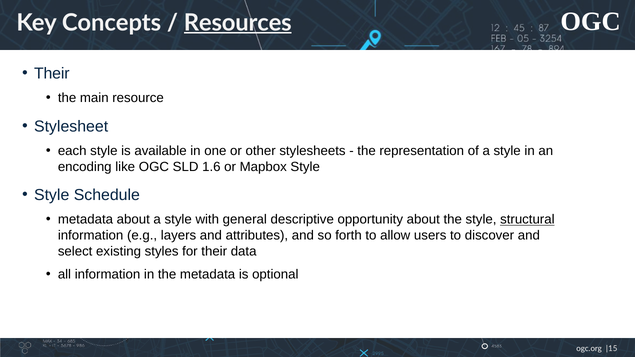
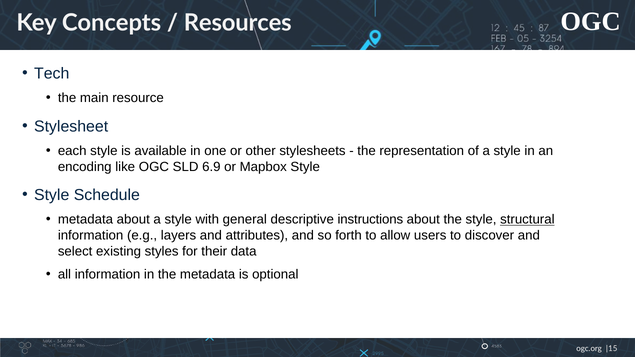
Resources underline: present -> none
Their at (52, 74): Their -> Tech
1.6: 1.6 -> 6.9
opportunity: opportunity -> instructions
